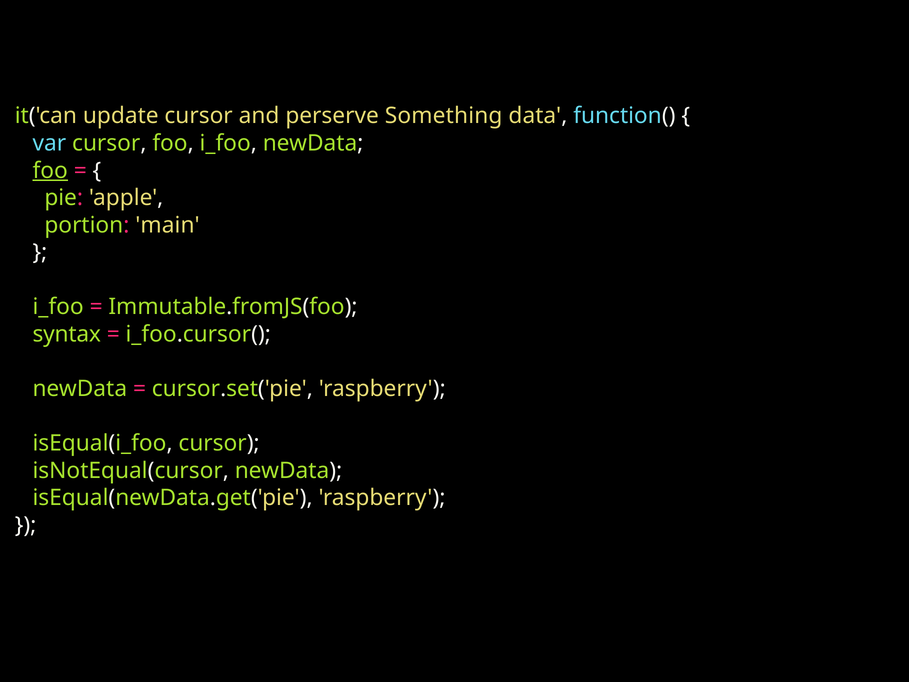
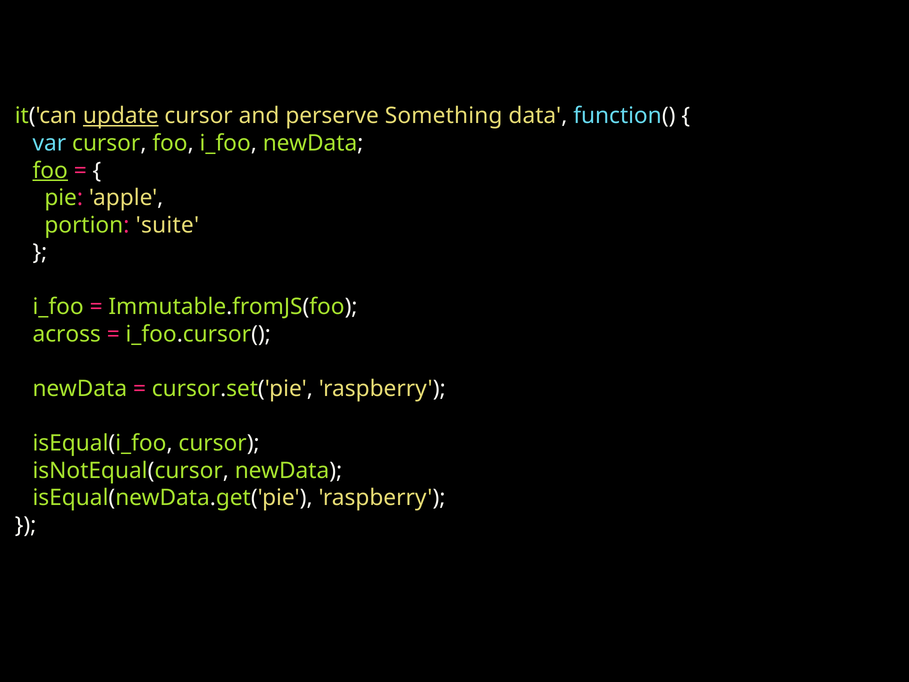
update underline: none -> present
main: main -> suite
syntax: syntax -> across
